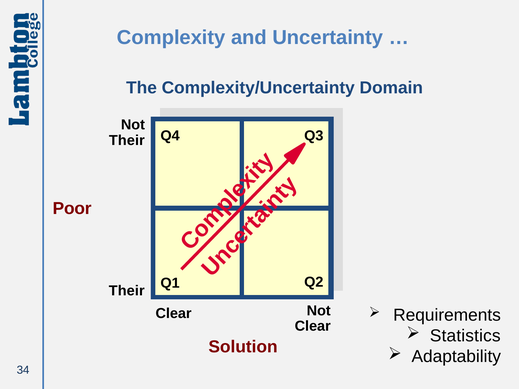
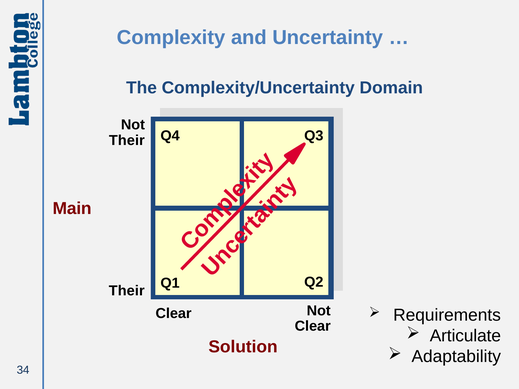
Poor: Poor -> Main
Statistics: Statistics -> Articulate
